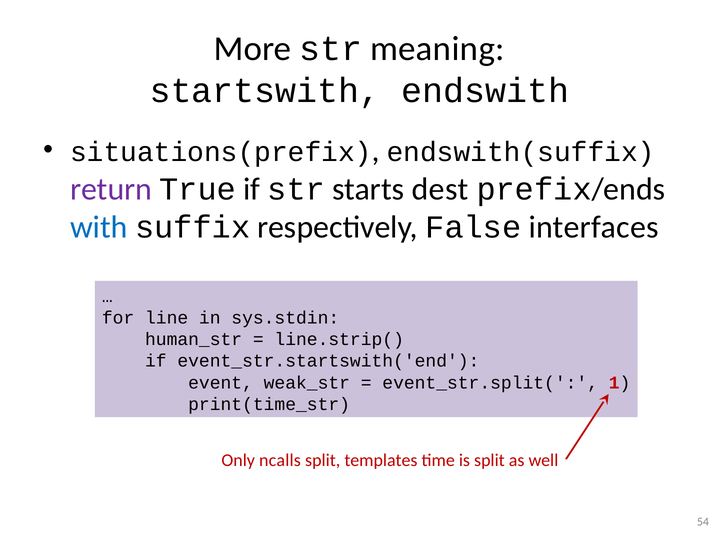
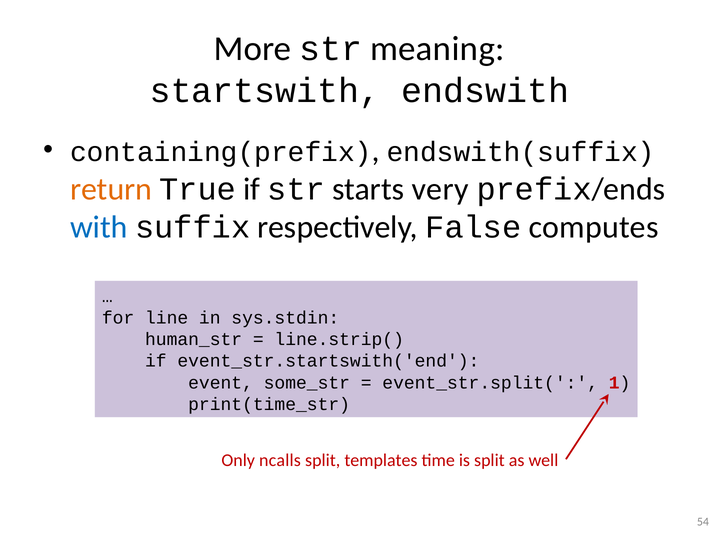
situations(prefix: situations(prefix -> containing(prefix
return colour: purple -> orange
dest: dest -> very
interfaces: interfaces -> computes
weak_str: weak_str -> some_str
